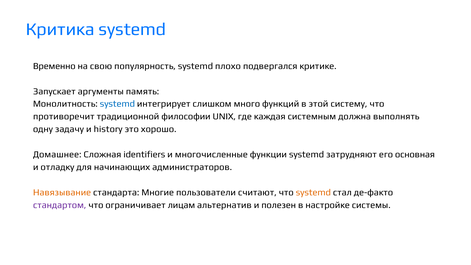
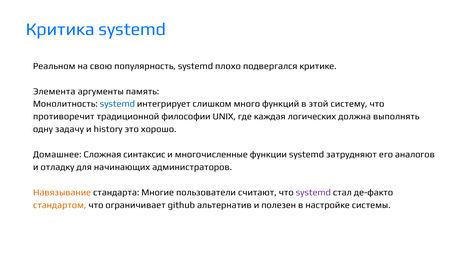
Временно: Временно -> Реальном
Запускает: Запускает -> Элемента
системным: системным -> логических
identifiers: identifiers -> синтаксис
основная: основная -> аналогов
systemd at (313, 192) colour: orange -> purple
стандартом colour: purple -> orange
лицам: лицам -> github
